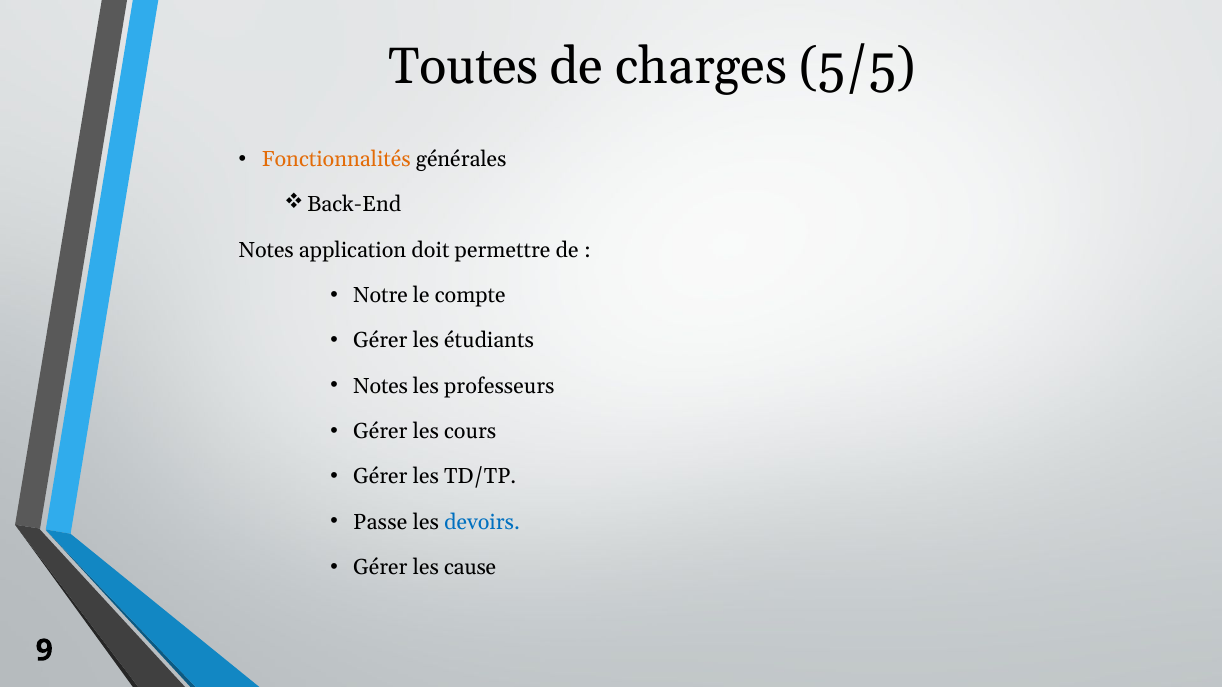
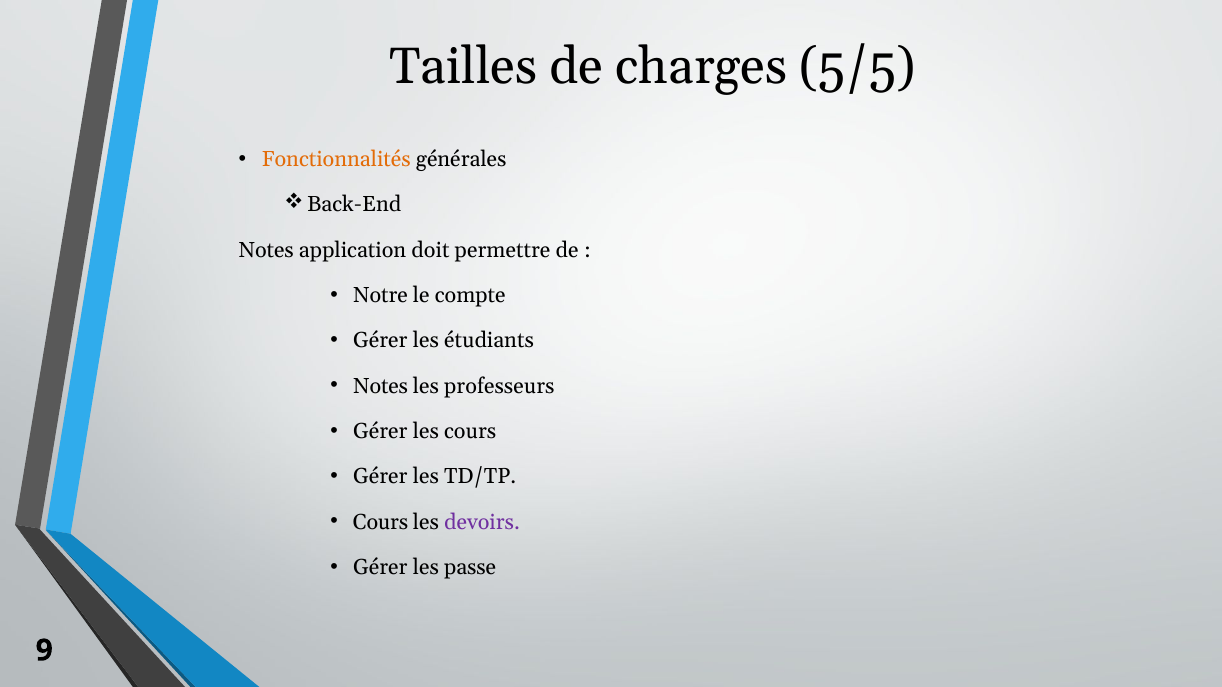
Toutes: Toutes -> Tailles
Passe at (380, 522): Passe -> Cours
devoirs colour: blue -> purple
cause: cause -> passe
